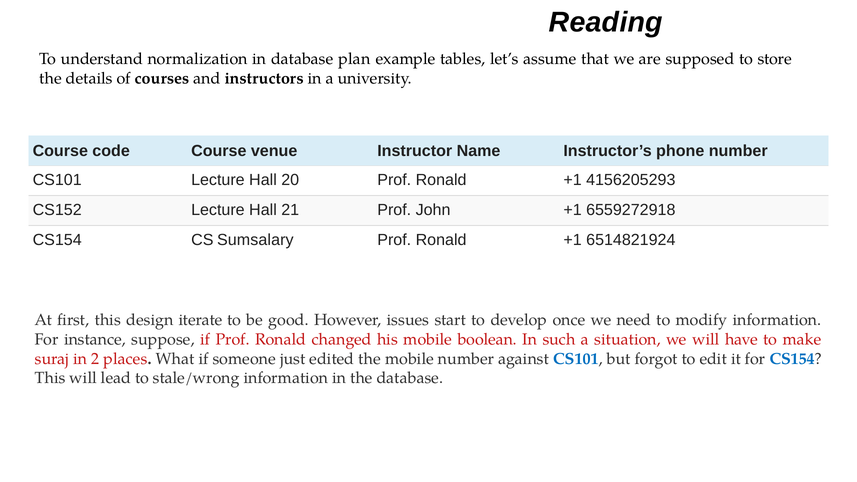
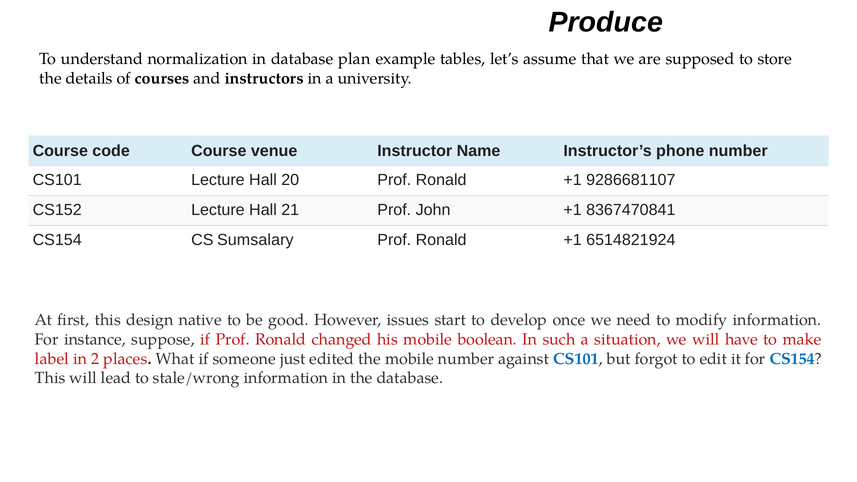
Reading: Reading -> Produce
4156205293: 4156205293 -> 9286681107
6559272918: 6559272918 -> 8367470841
iterate: iterate -> native
suraj: suraj -> label
